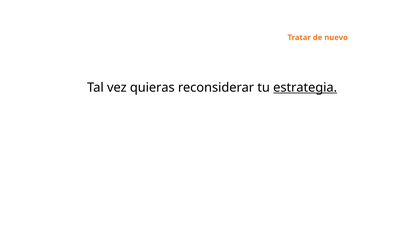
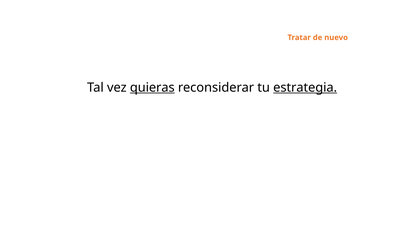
quieras underline: none -> present
